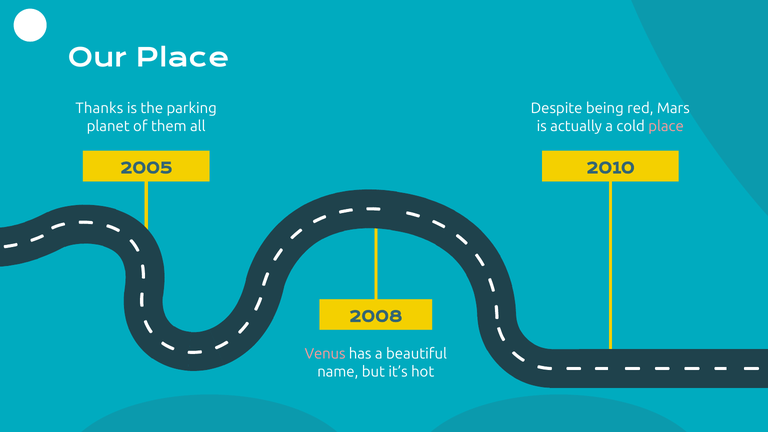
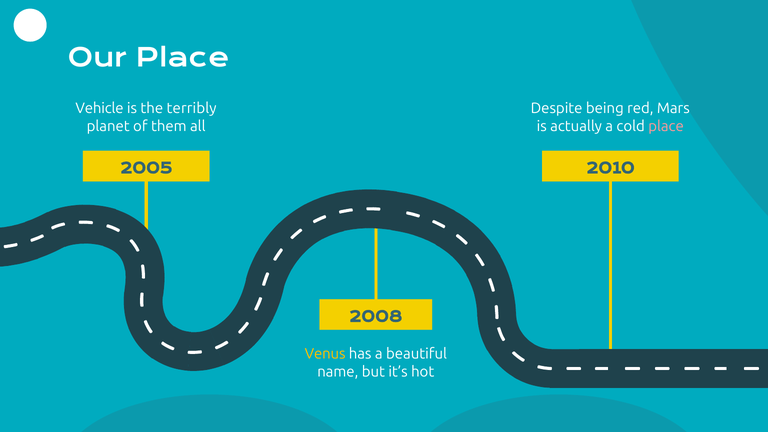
Thanks: Thanks -> Vehicle
parking: parking -> terribly
Venus colour: pink -> yellow
